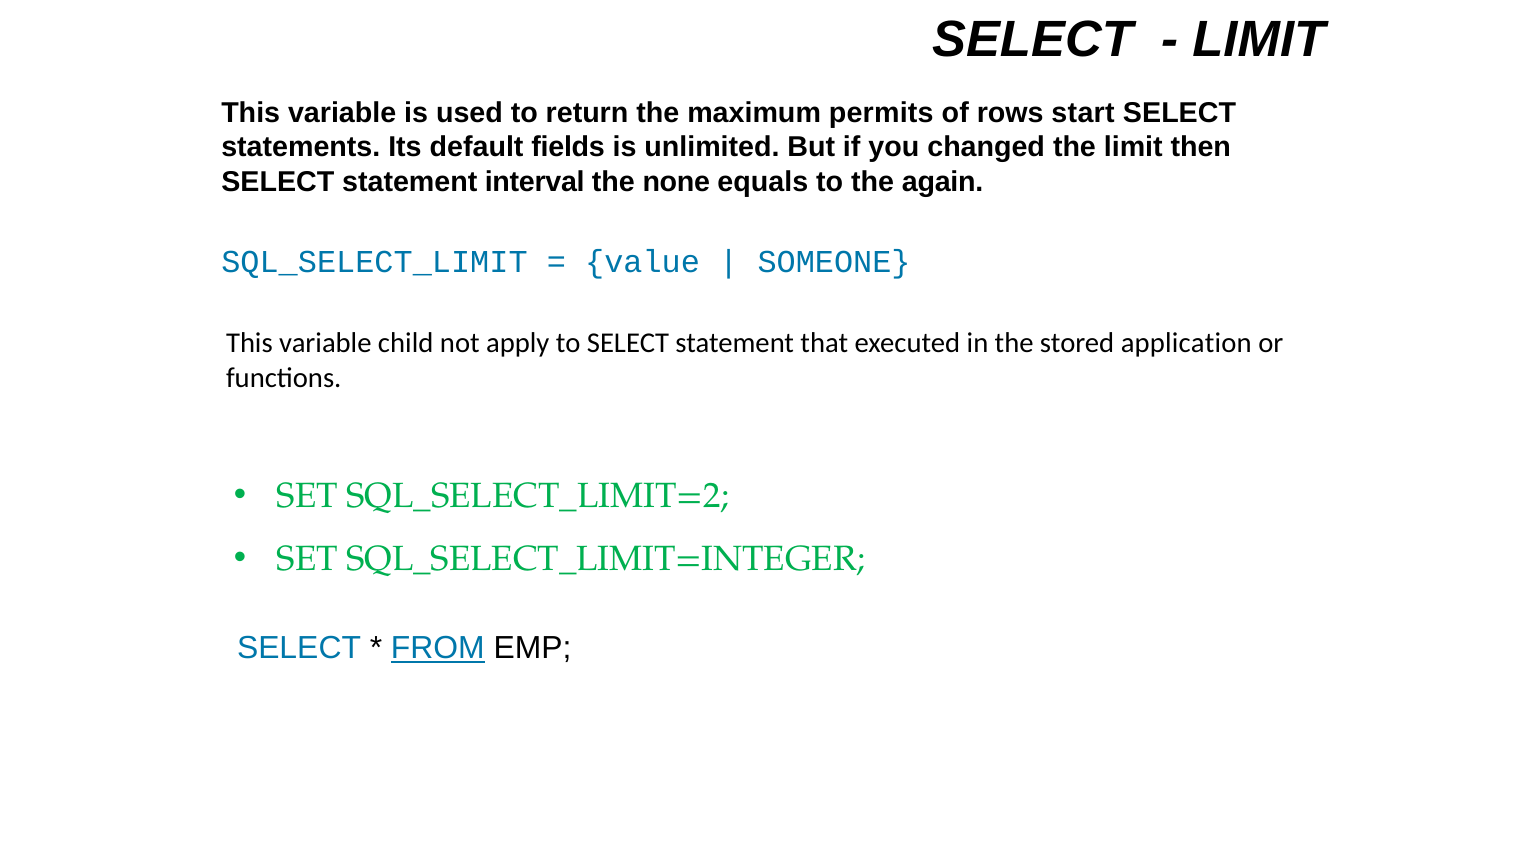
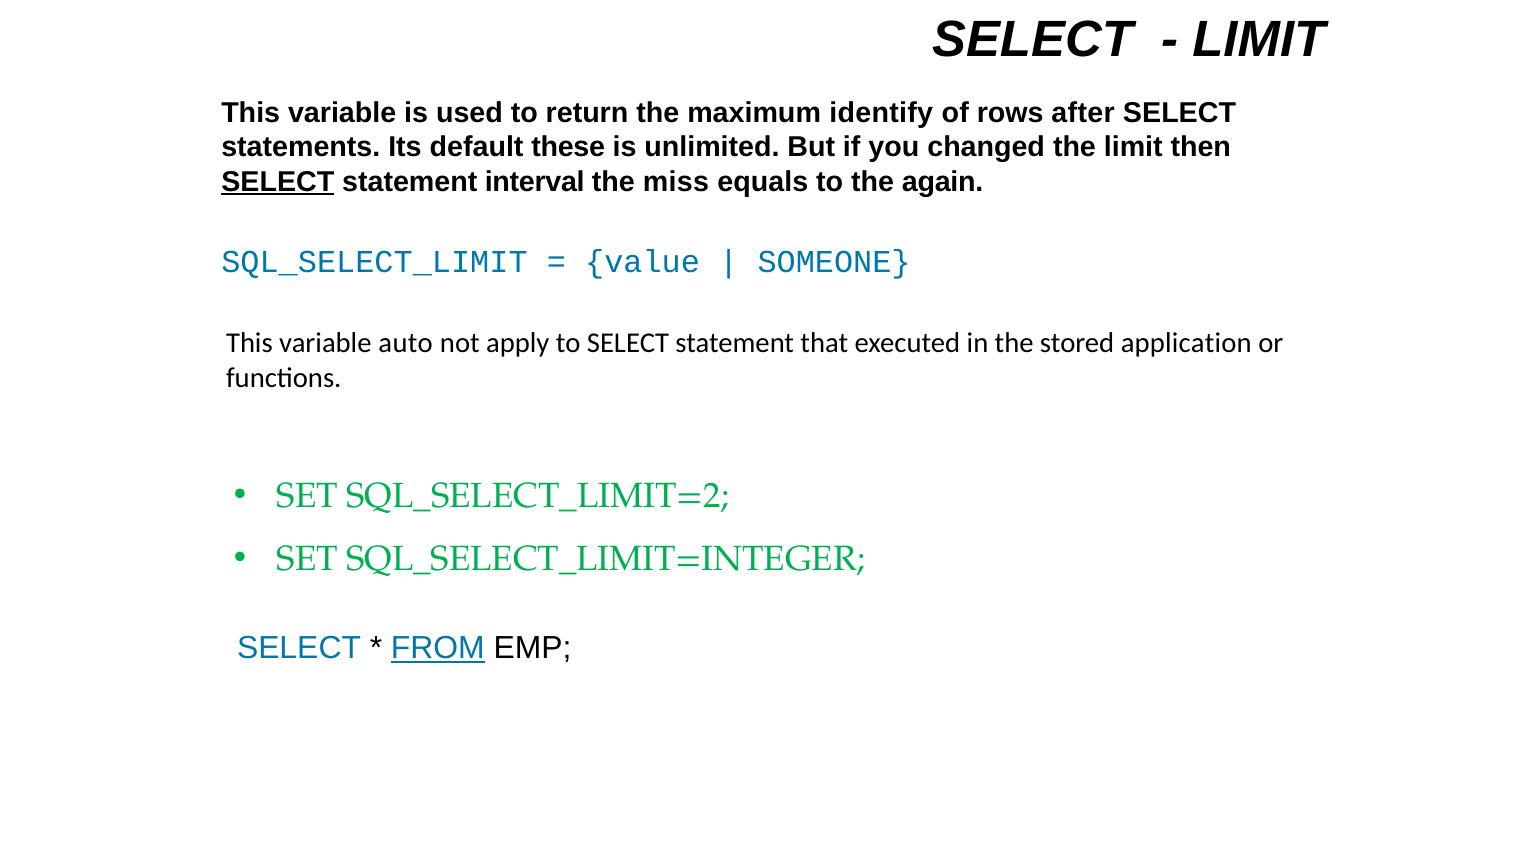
permits: permits -> identify
start: start -> after
fields: fields -> these
SELECT at (278, 182) underline: none -> present
none: none -> miss
child: child -> auto
